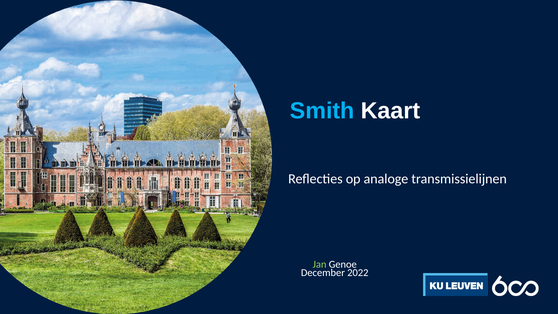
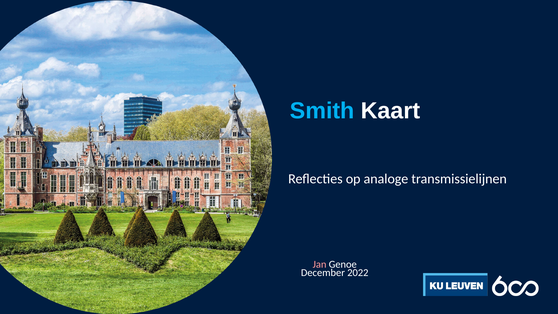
Jan colour: light green -> pink
